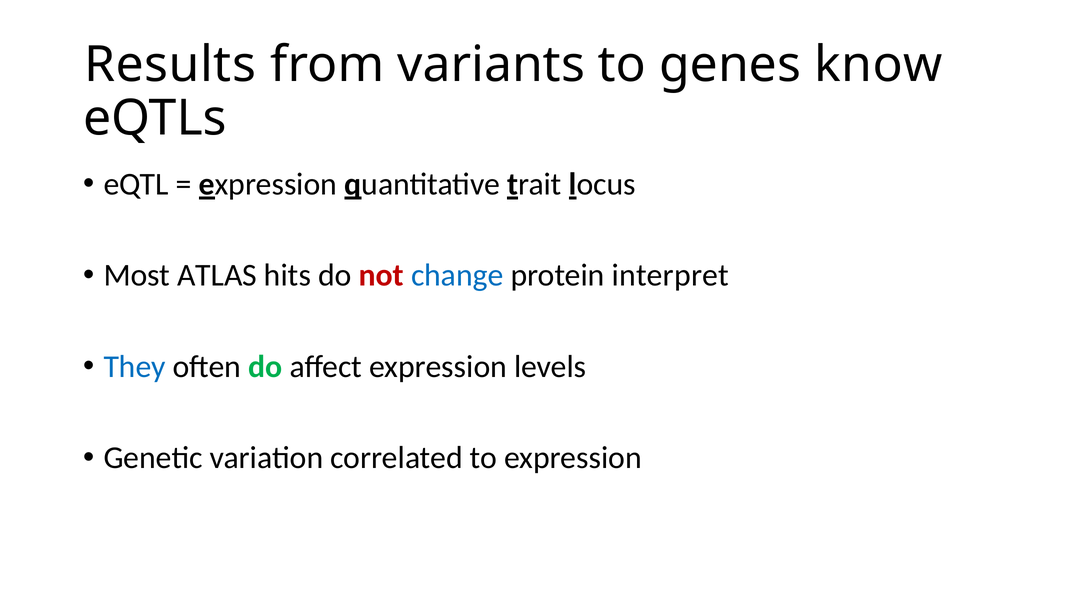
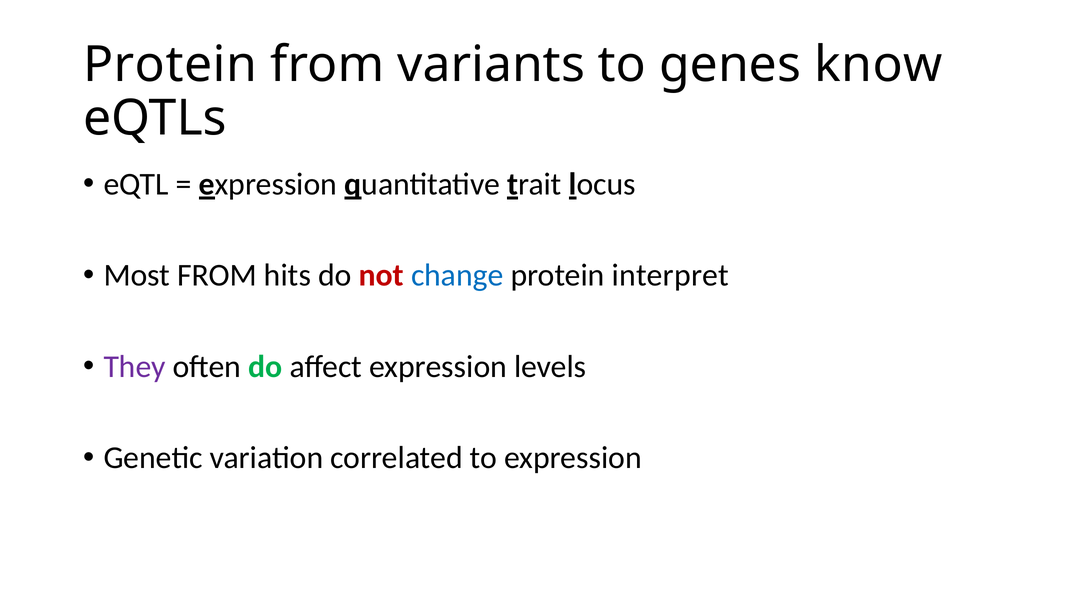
Results at (170, 65): Results -> Protein
Most ATLAS: ATLAS -> FROM
They colour: blue -> purple
